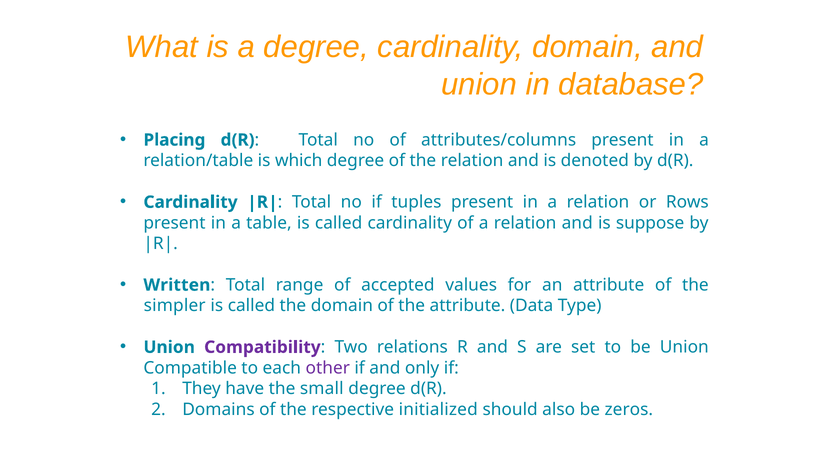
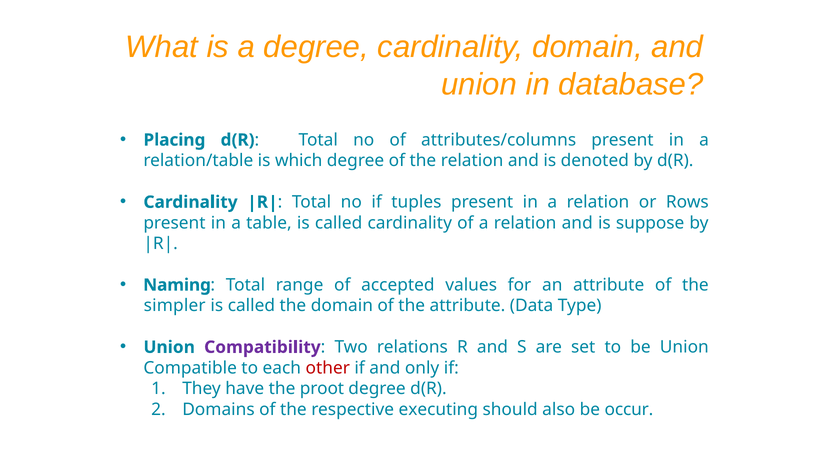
Written: Written -> Naming
other colour: purple -> red
small: small -> proot
initialized: initialized -> executing
zeros: zeros -> occur
